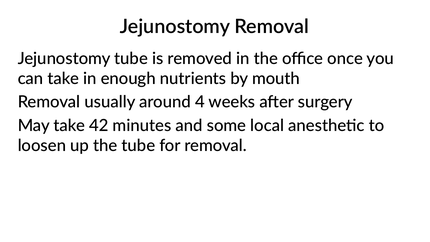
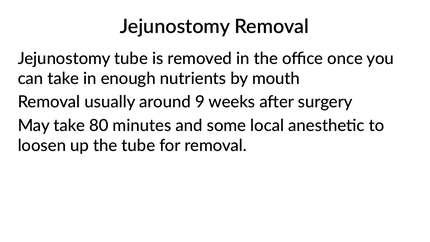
4: 4 -> 9
42: 42 -> 80
